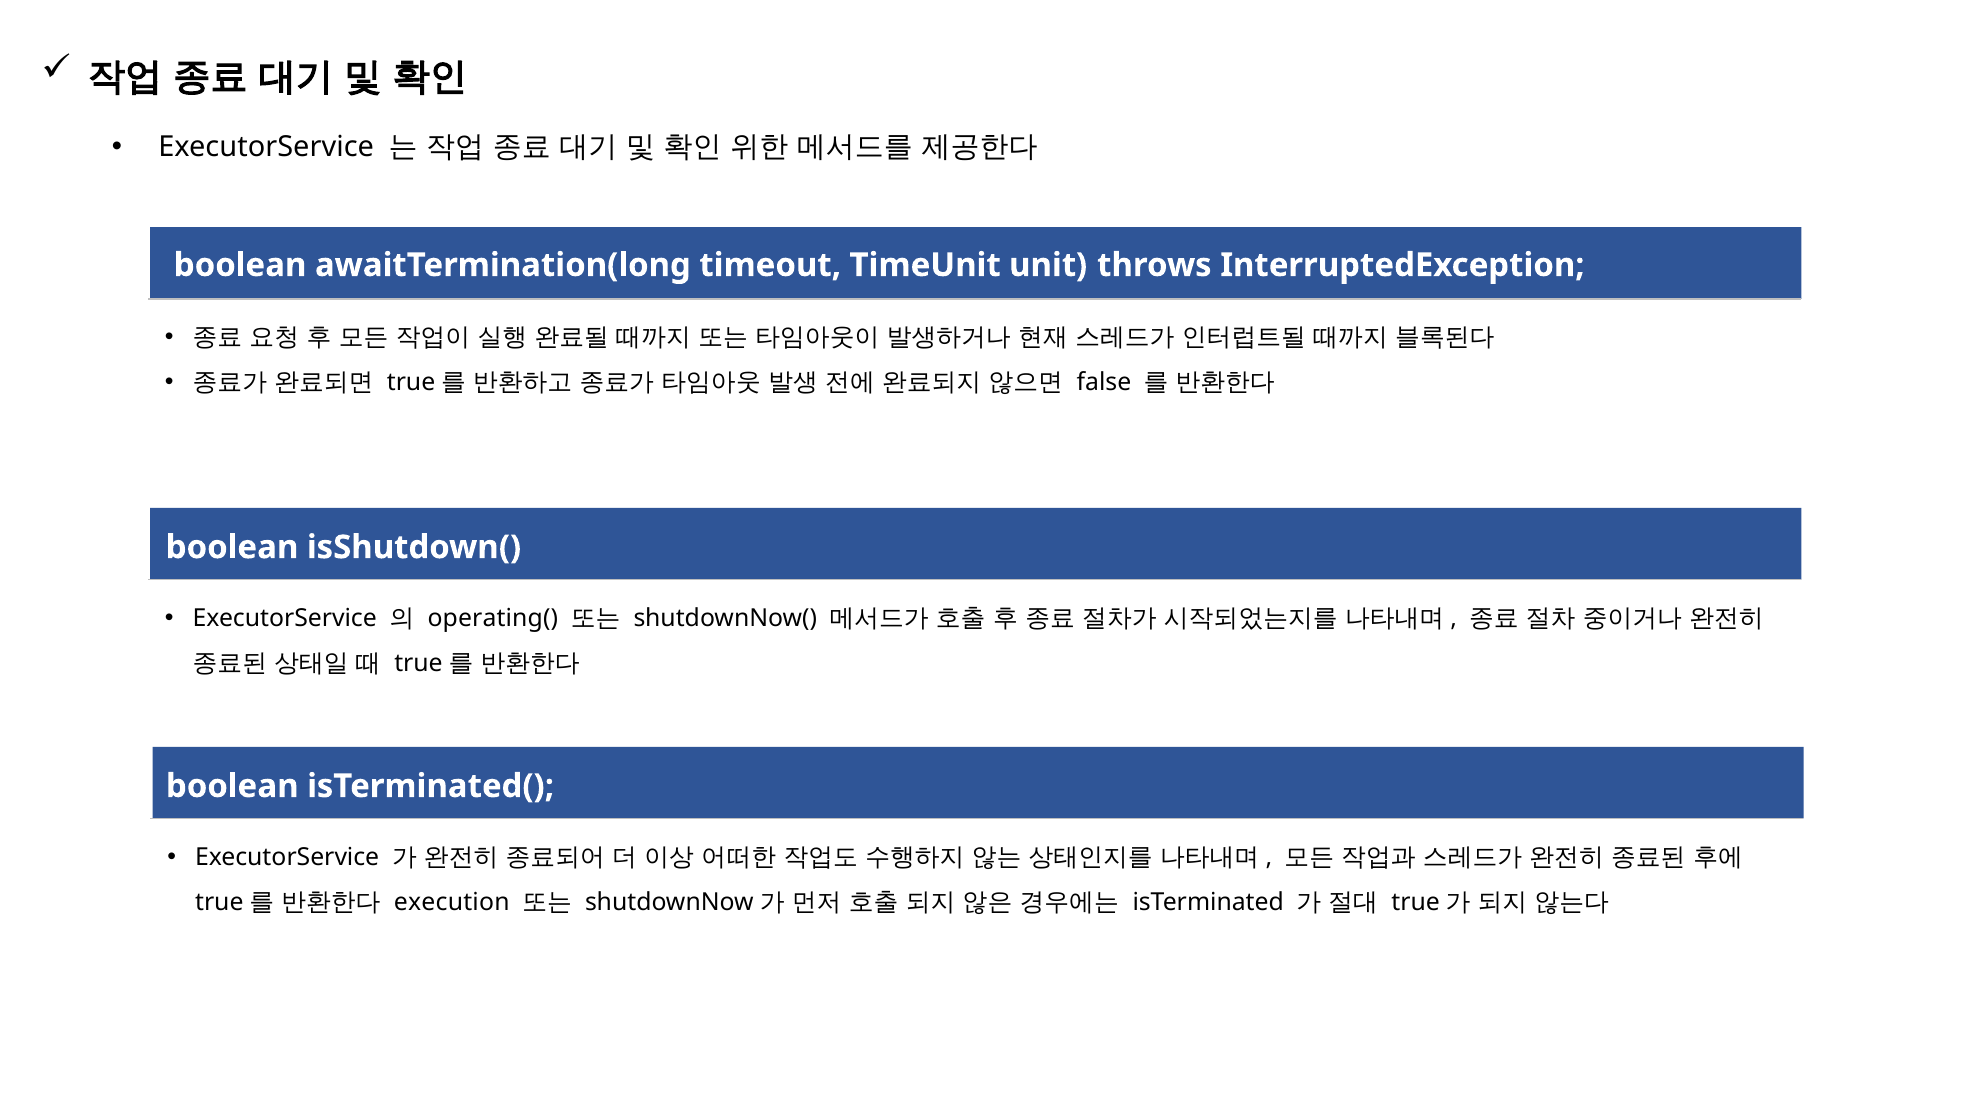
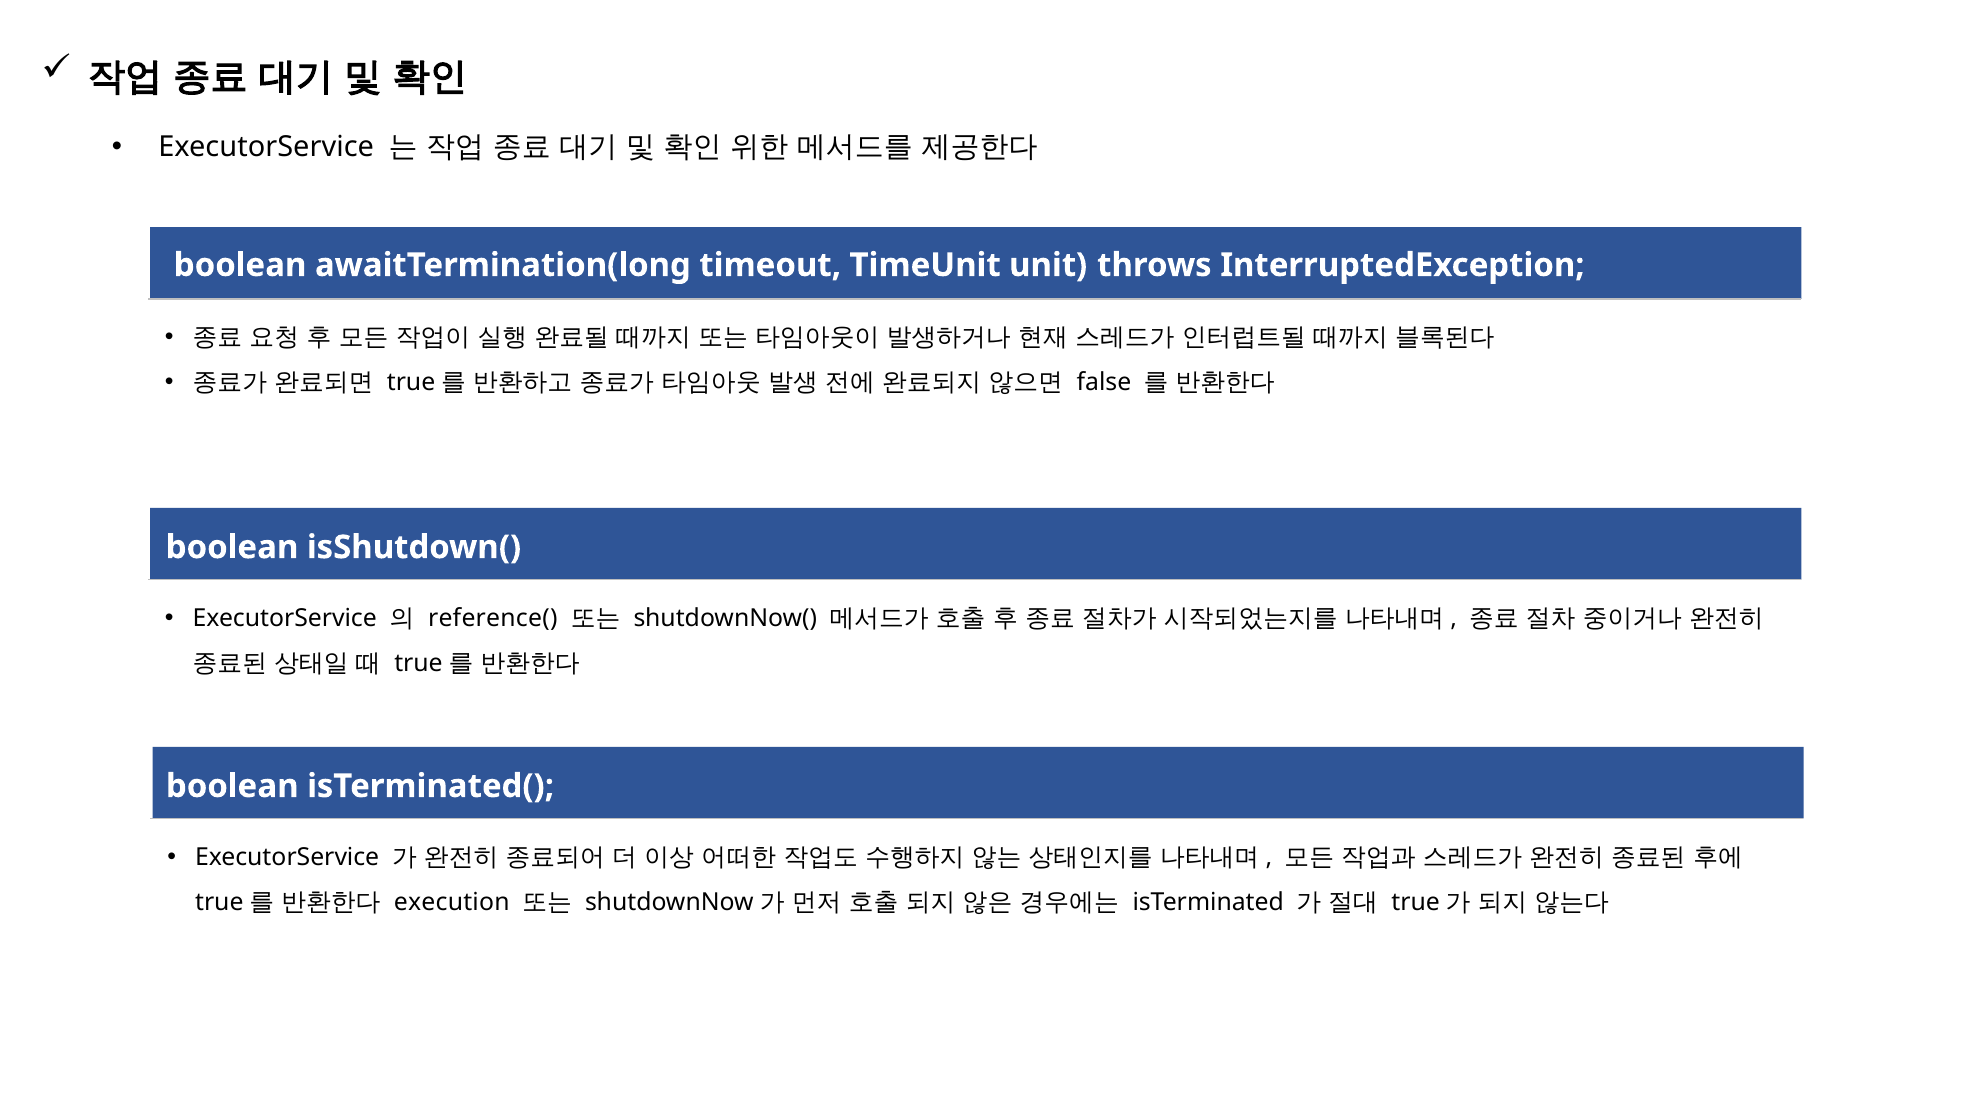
operating(: operating( -> reference(
